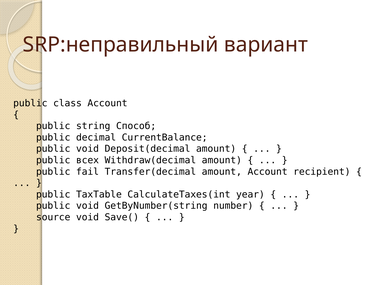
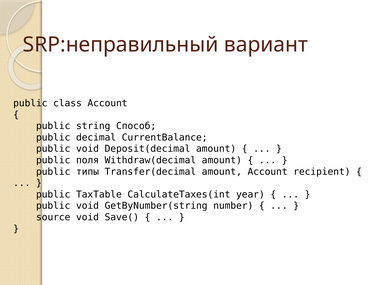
всех: всех -> поля
fail: fail -> типы
